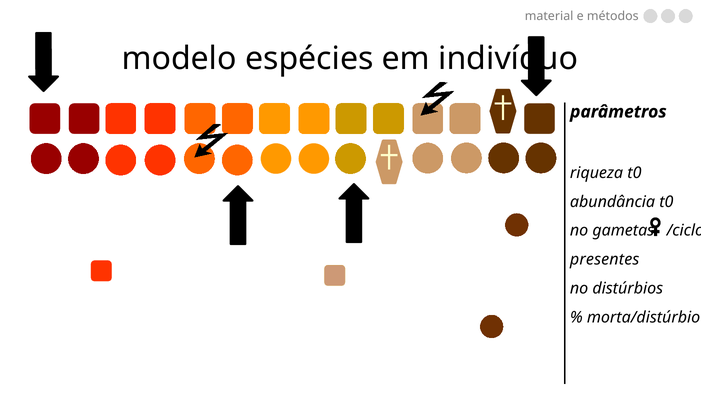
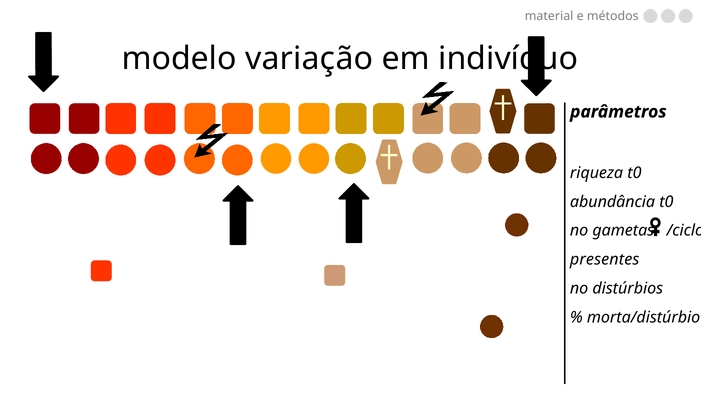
espécies: espécies -> variação
